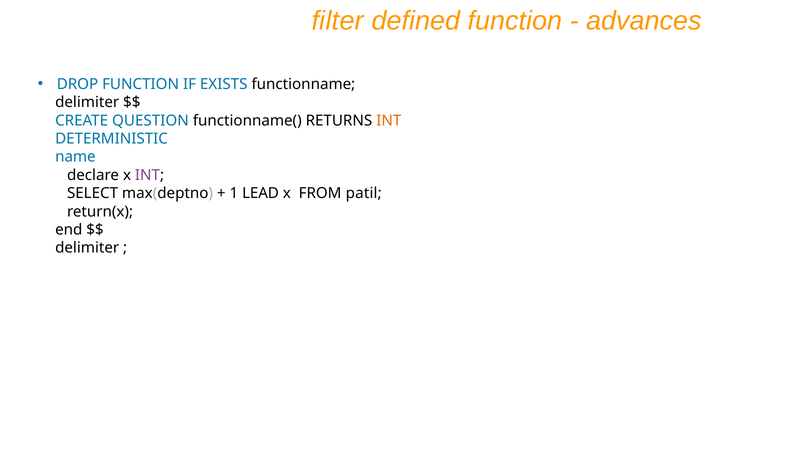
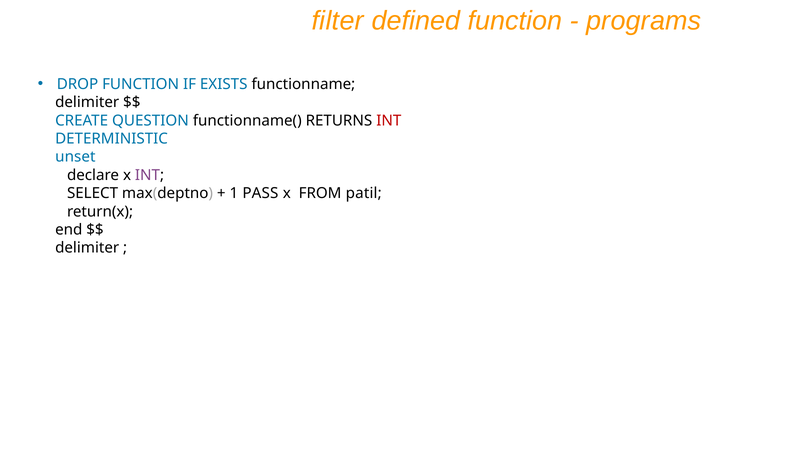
advances: advances -> programs
INT at (389, 121) colour: orange -> red
name: name -> unset
LEAD: LEAD -> PASS
